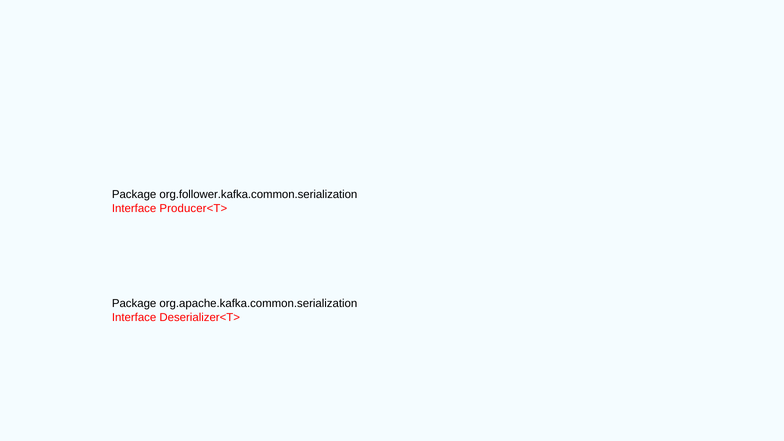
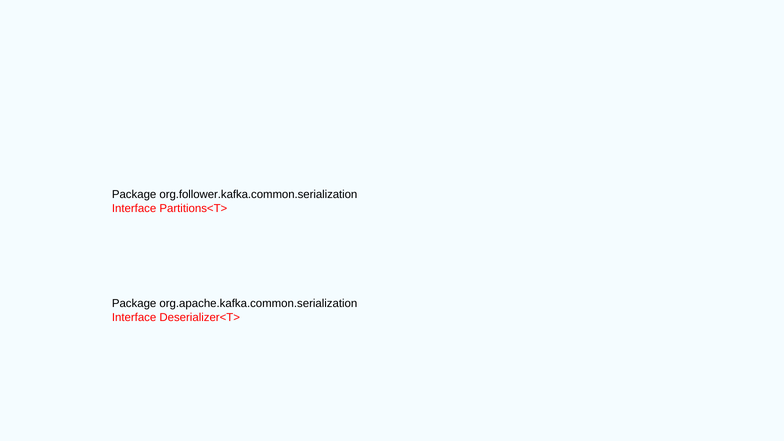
Producer<T>: Producer<T> -> Partitions<T>
